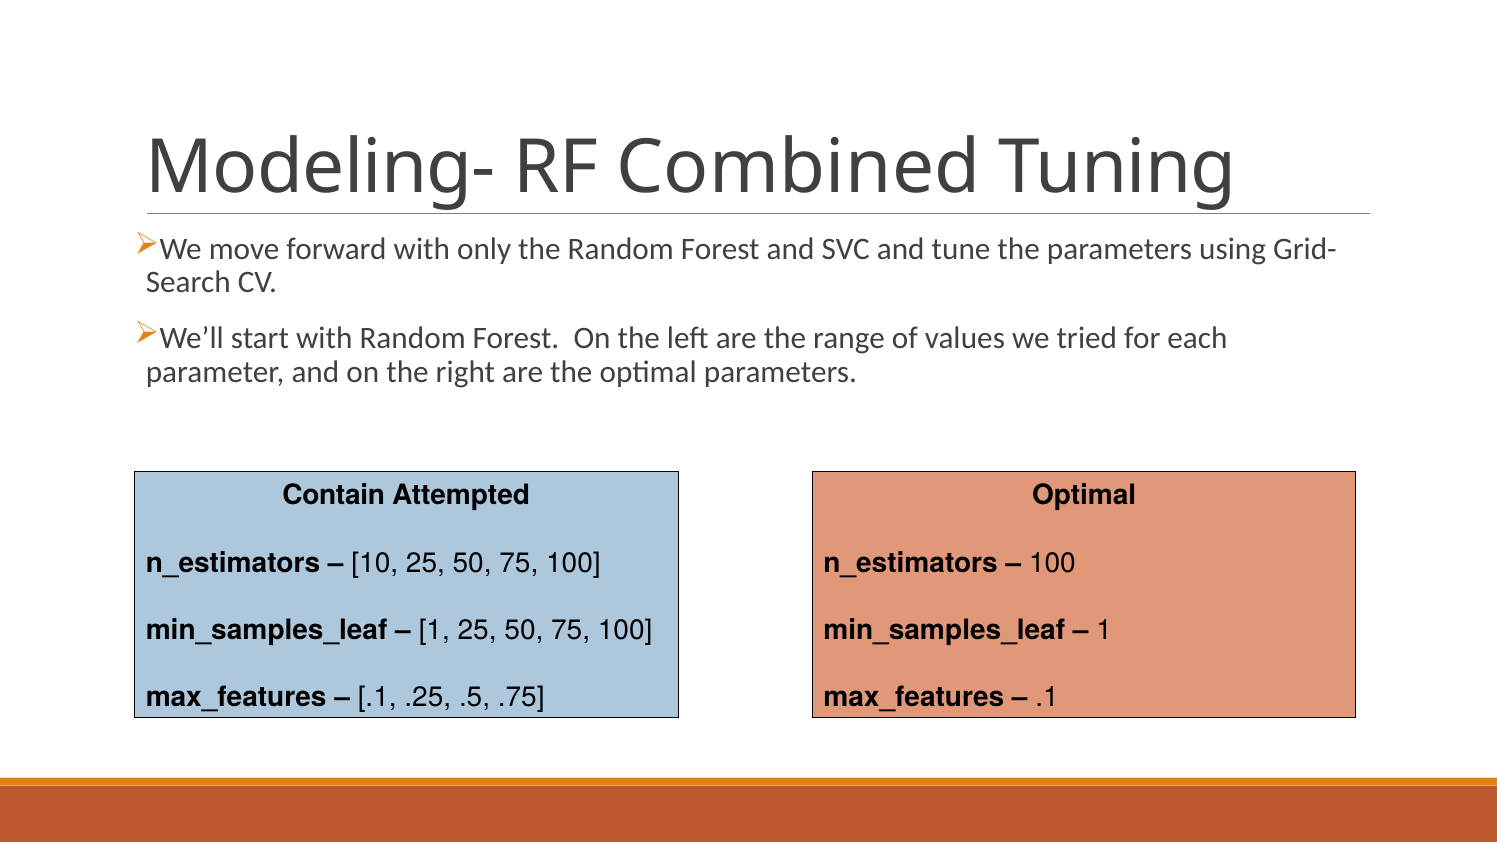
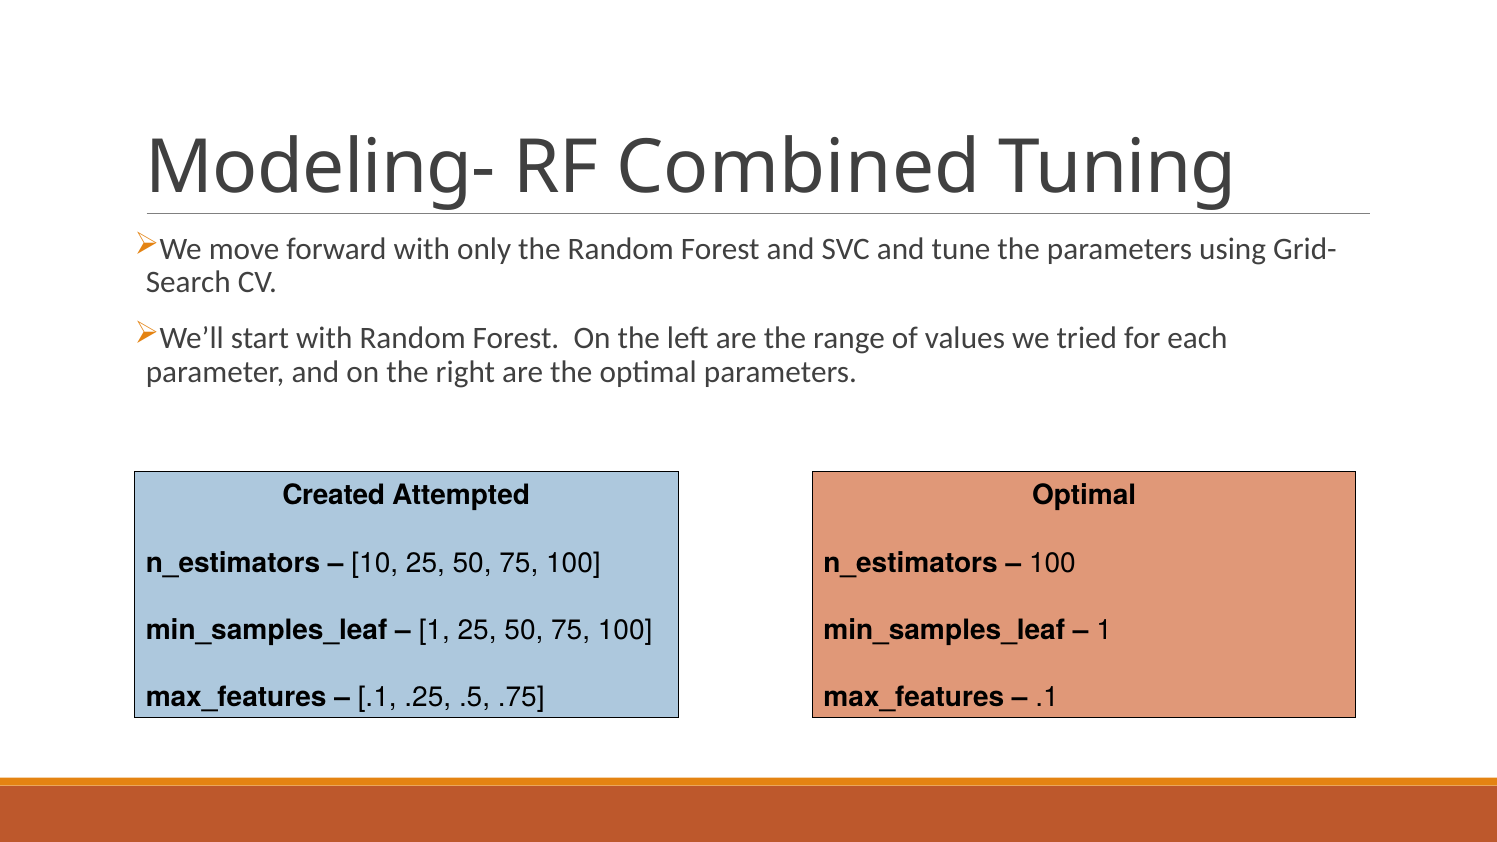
Contain: Contain -> Created
